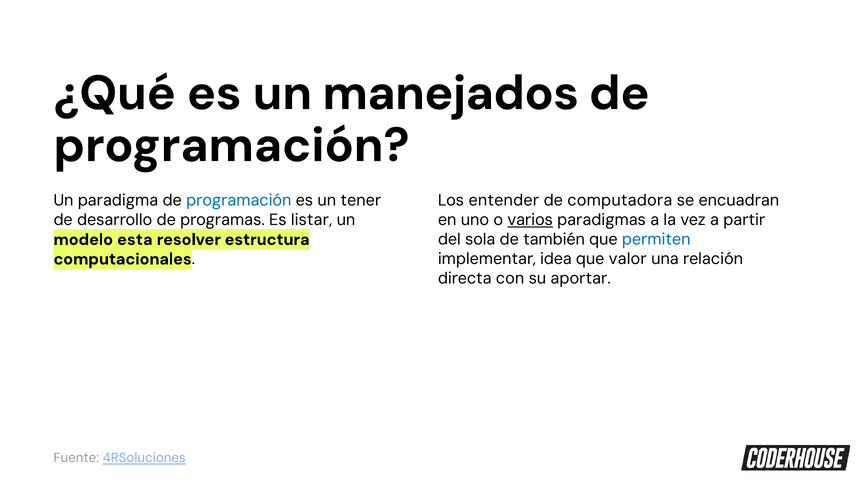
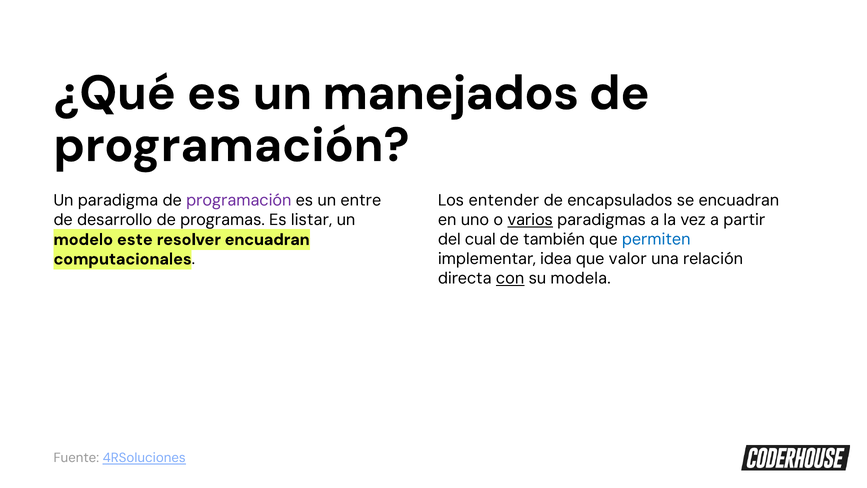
programación at (239, 200) colour: blue -> purple
tener: tener -> entre
computadora: computadora -> encapsulados
esta: esta -> este
resolver estructura: estructura -> encuadran
sola: sola -> cual
con underline: none -> present
aportar: aportar -> modela
